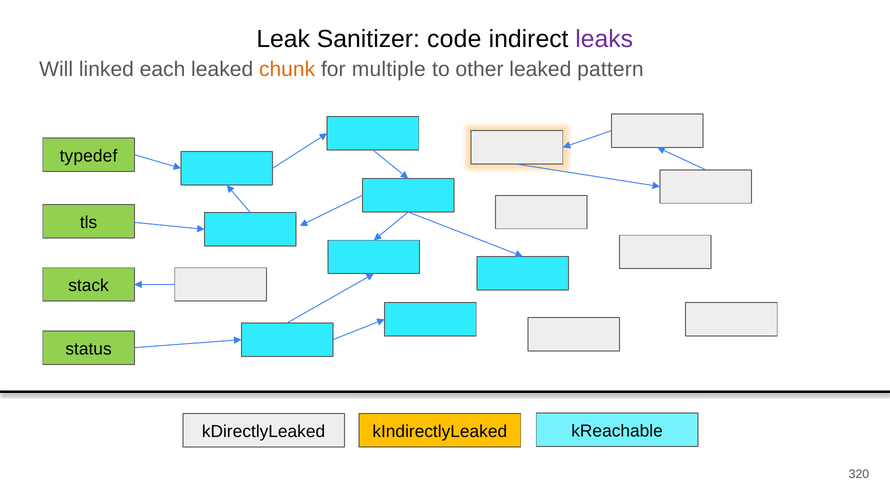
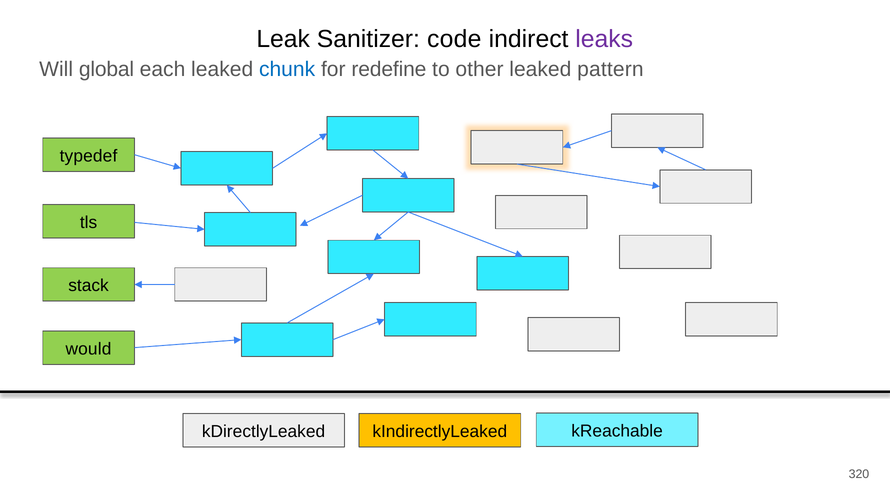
linked: linked -> global
chunk colour: orange -> blue
multiple: multiple -> redefine
status: status -> would
